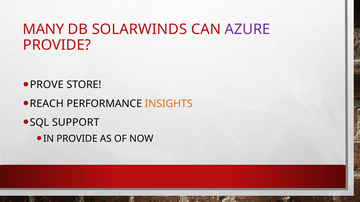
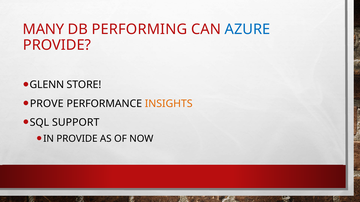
SOLARWINDS: SOLARWINDS -> PERFORMING
AZURE colour: purple -> blue
PROVE: PROVE -> GLENN
REACH: REACH -> PROVE
